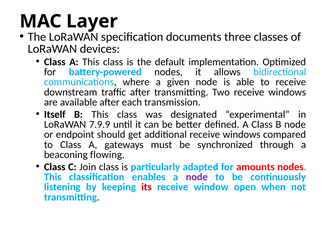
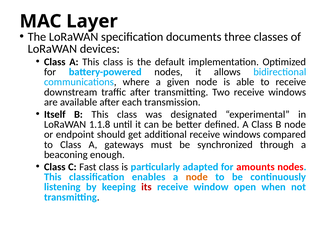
7.9.9: 7.9.9 -> 1.1.8
flowing: flowing -> enough
Join: Join -> Fast
node at (197, 177) colour: purple -> orange
